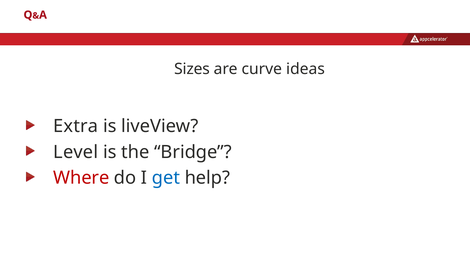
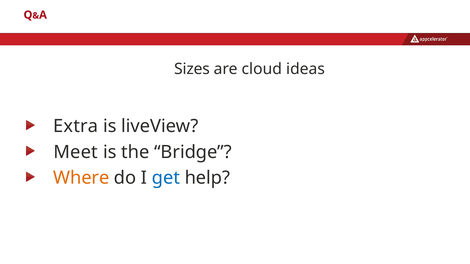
curve: curve -> cloud
Level: Level -> Meet
Where colour: red -> orange
